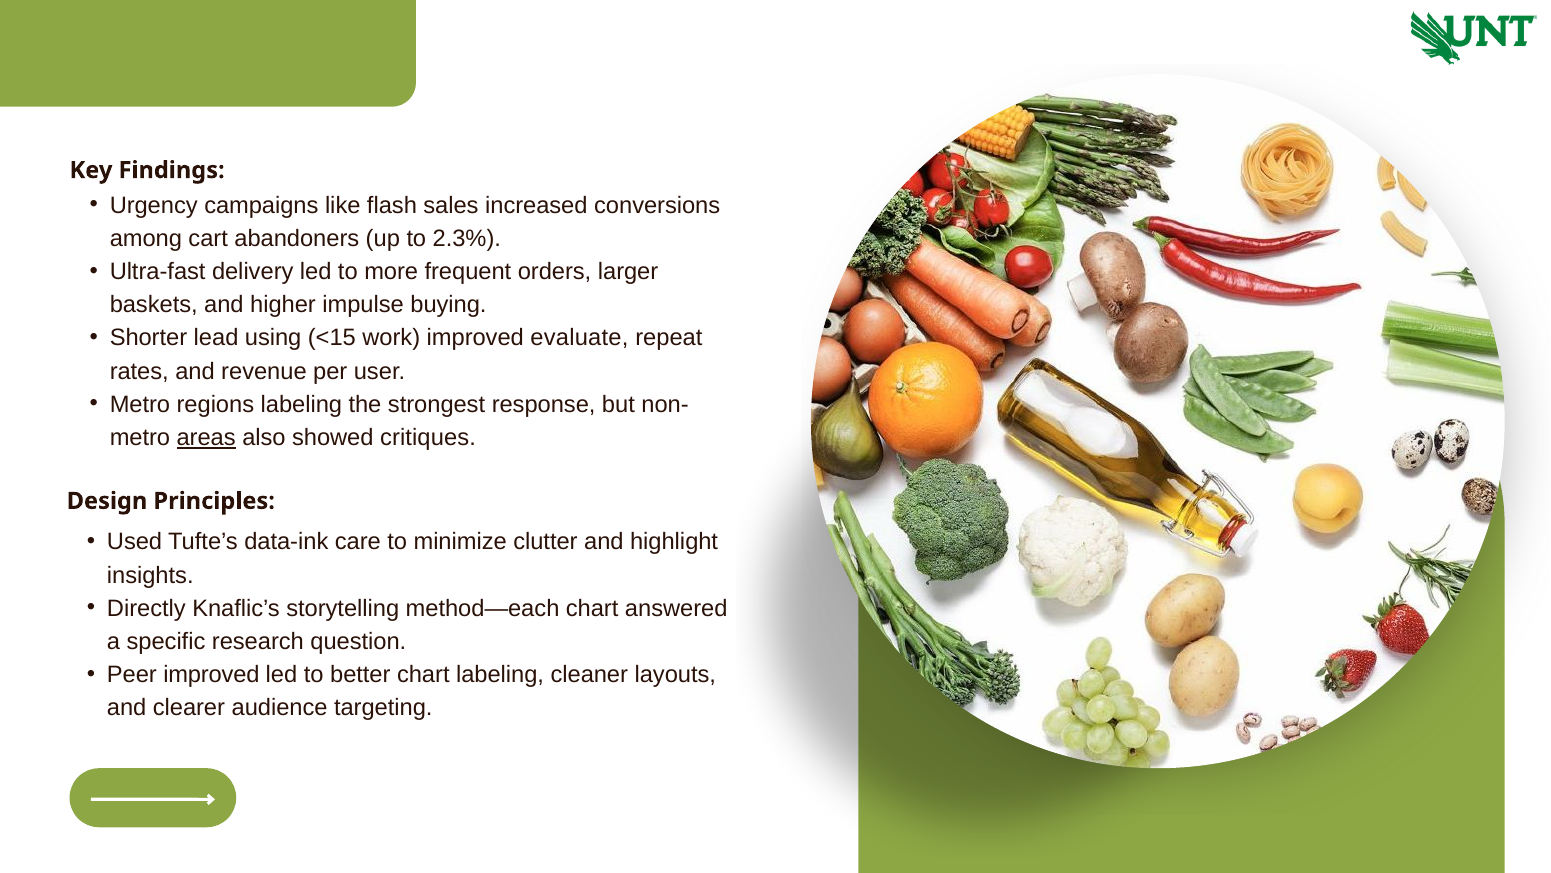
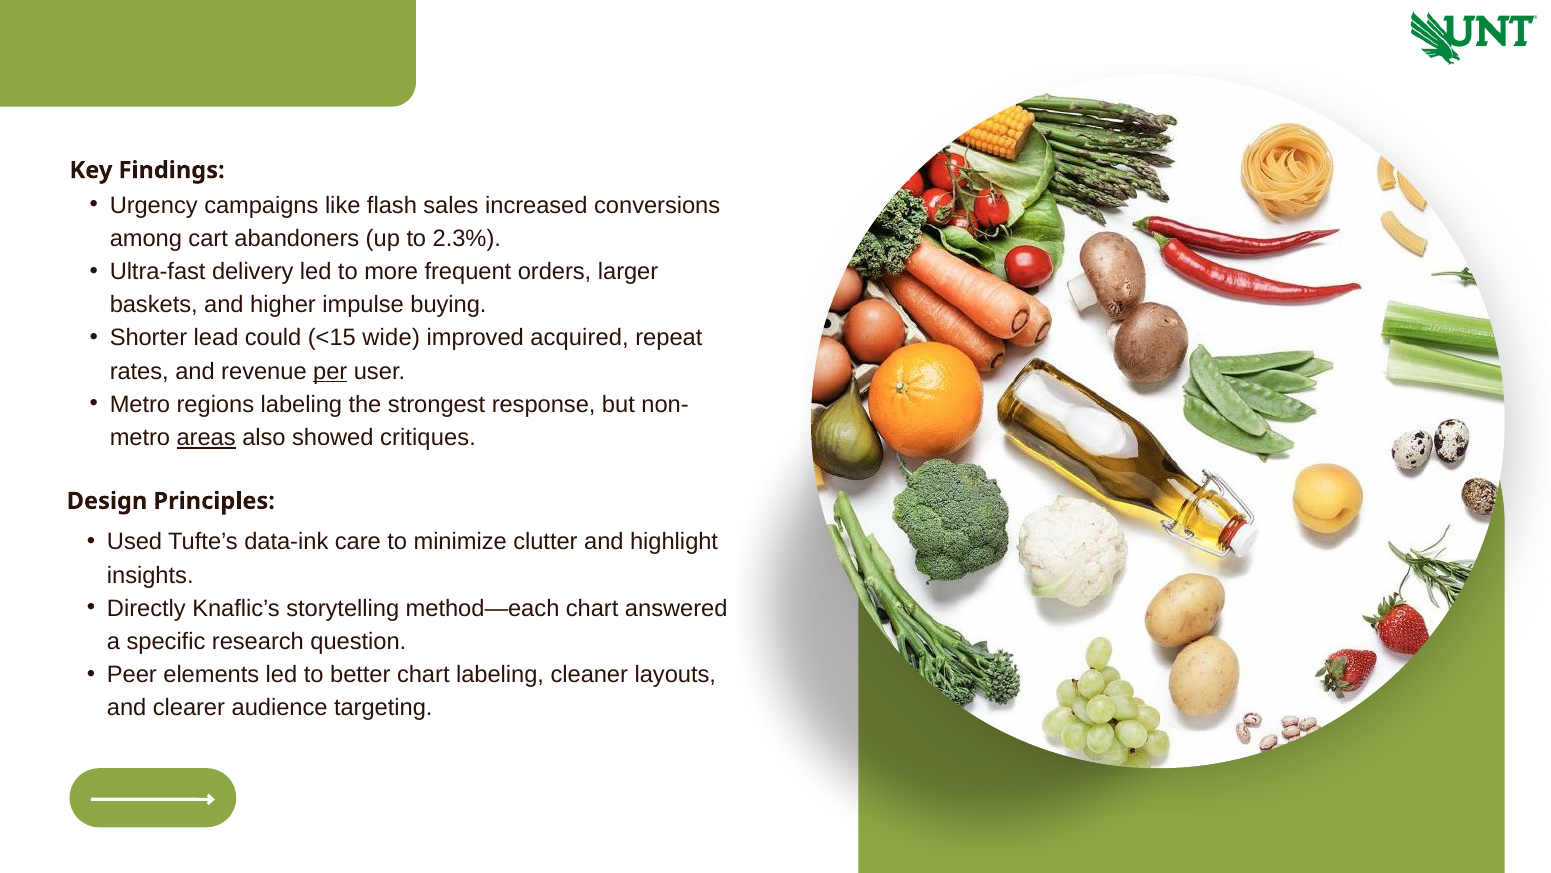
using: using -> could
work: work -> wide
evaluate: evaluate -> acquired
per underline: none -> present
Peer improved: improved -> elements
